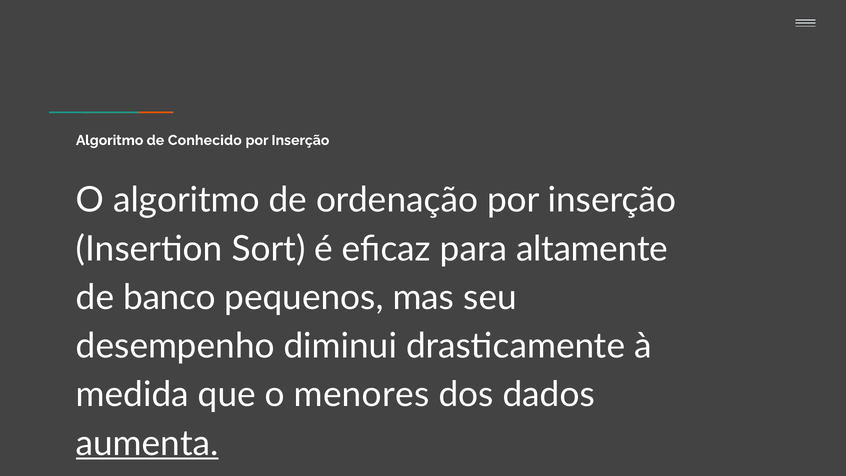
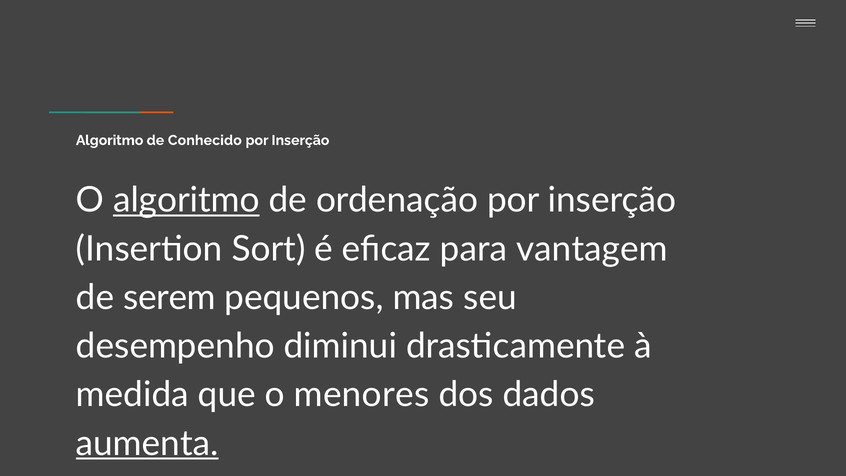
algoritmo at (186, 200) underline: none -> present
altamente: altamente -> vantagem
banco: banco -> serem
